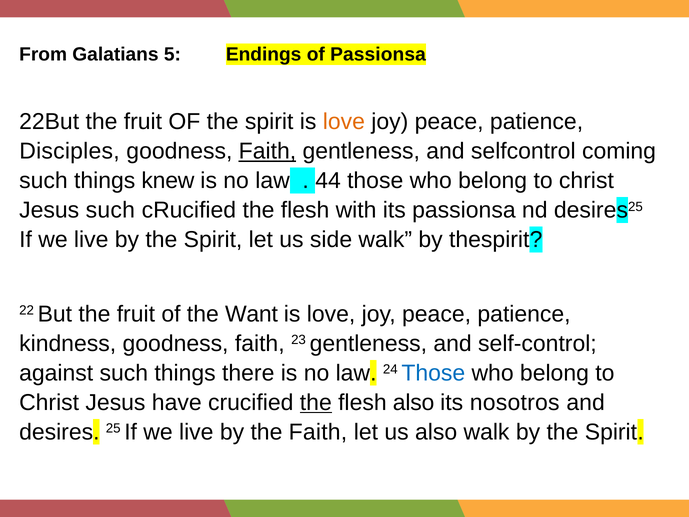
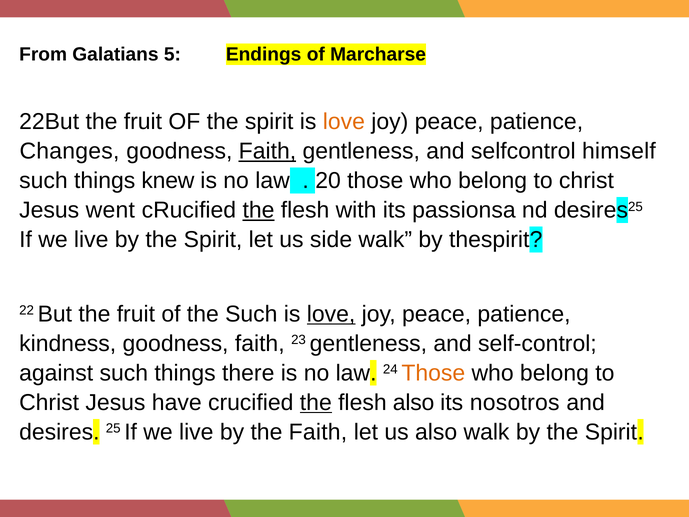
of Passionsa: Passionsa -> Marcharse
Disciples: Disciples -> Changes
coming: coming -> himself
44: 44 -> 20
Jesus such: such -> went
the at (258, 210) underline: none -> present
the Want: Want -> Such
love at (331, 314) underline: none -> present
Those at (433, 373) colour: blue -> orange
